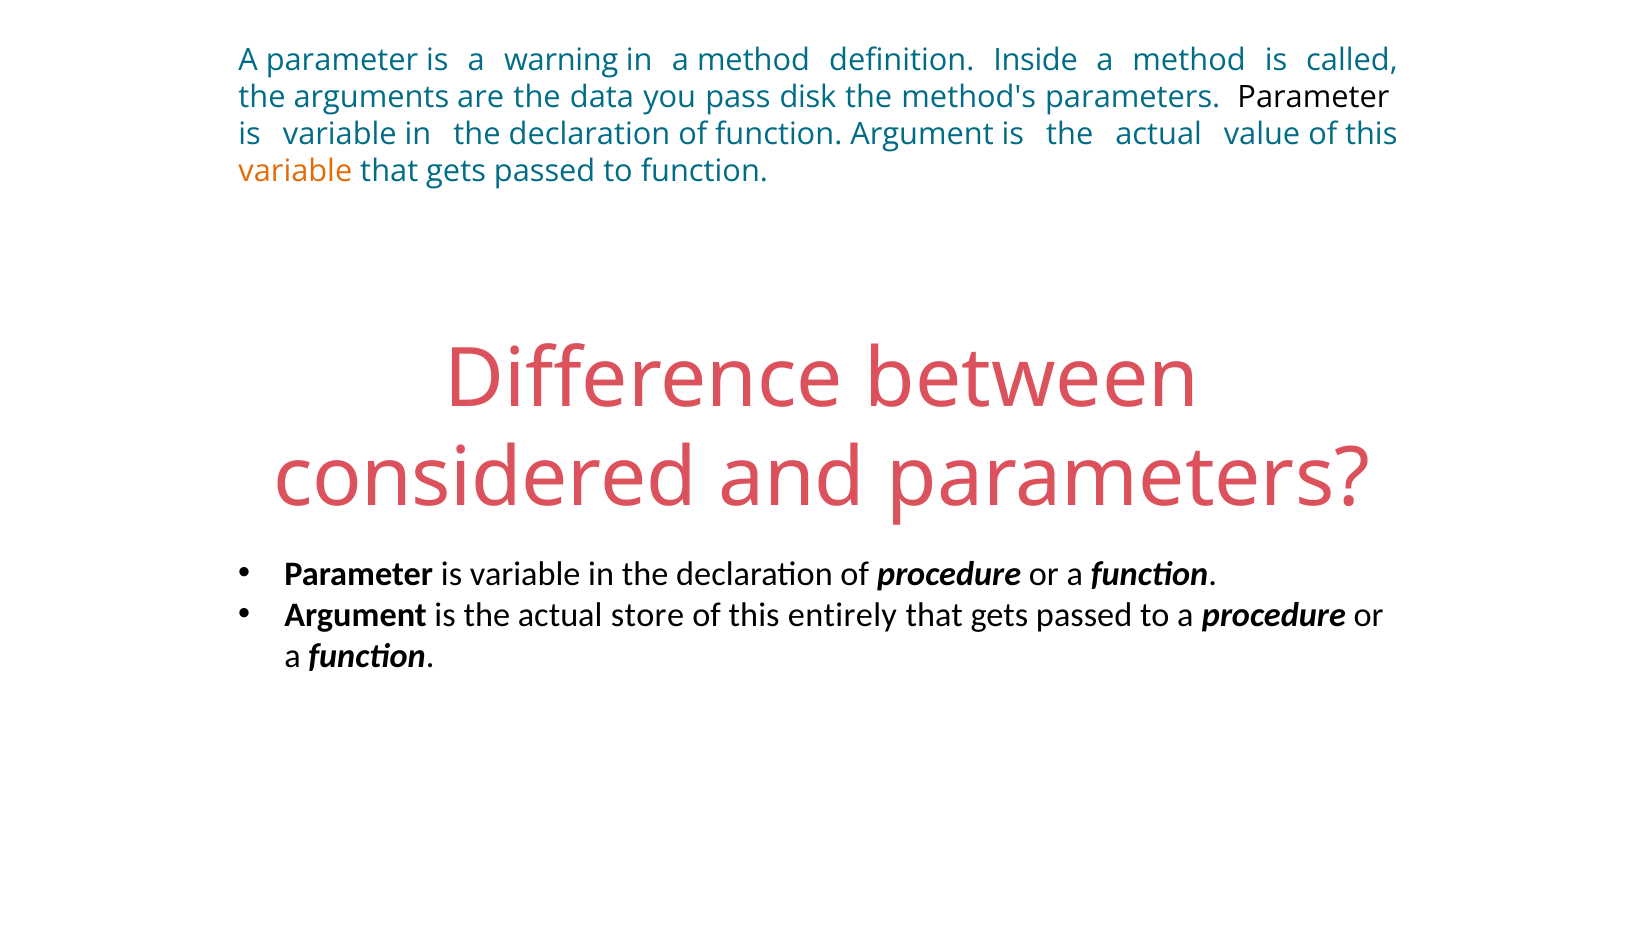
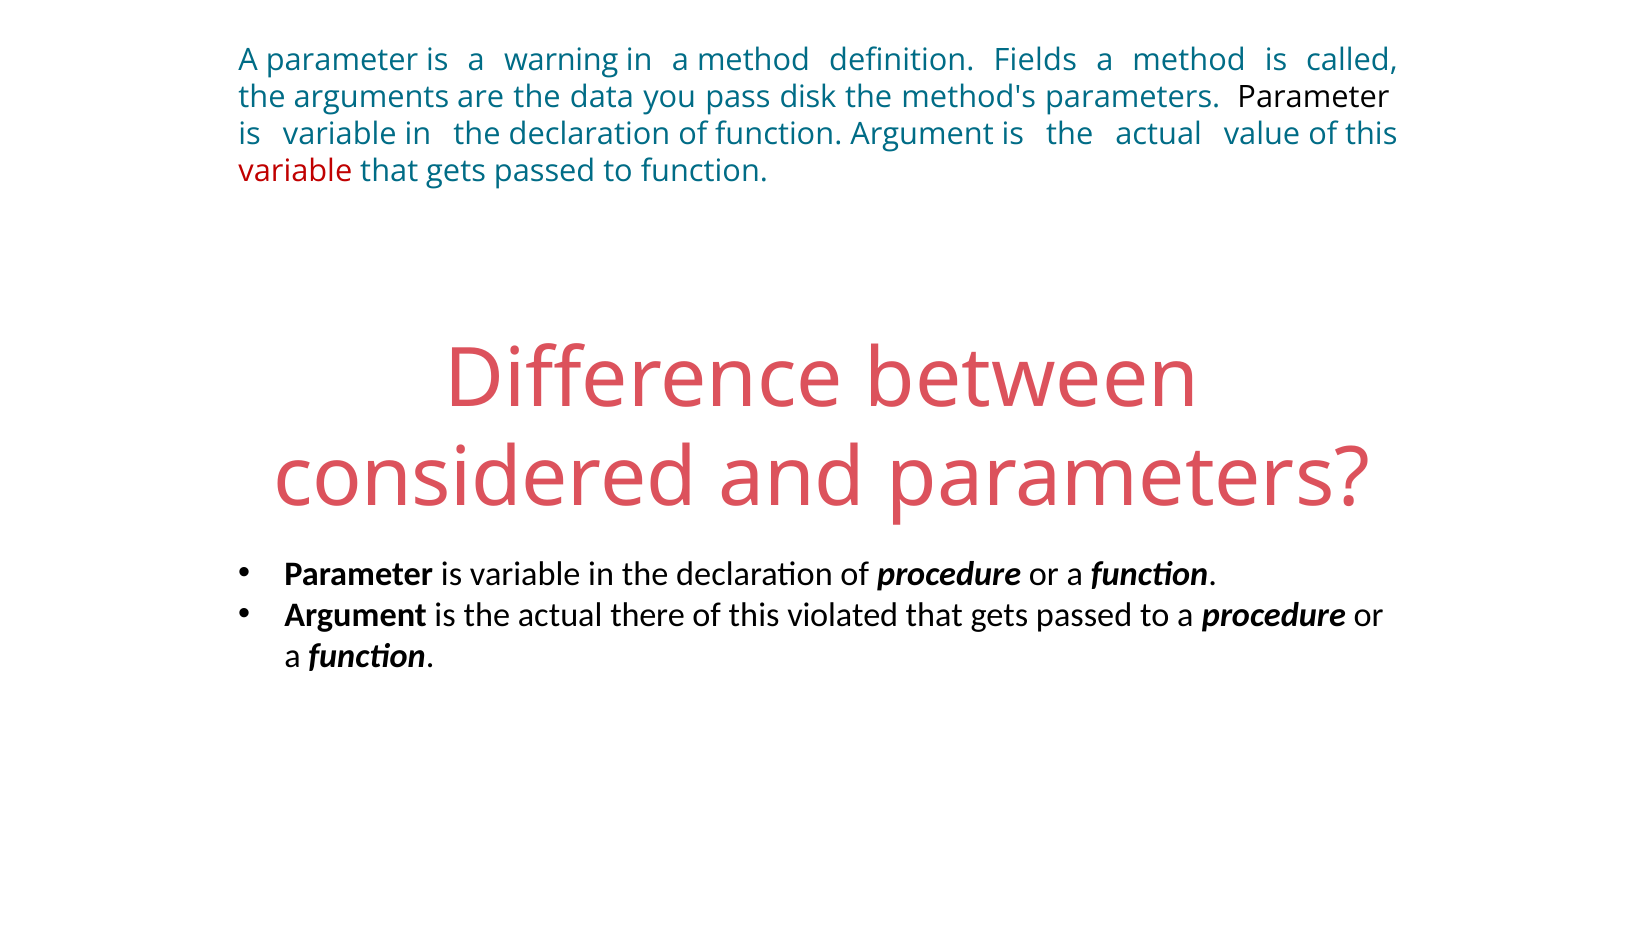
Inside: Inside -> Fields
variable at (295, 171) colour: orange -> red
store: store -> there
entirely: entirely -> violated
